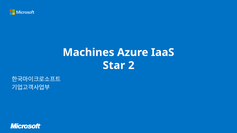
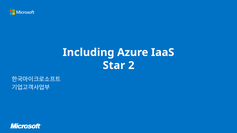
Machines: Machines -> Including
